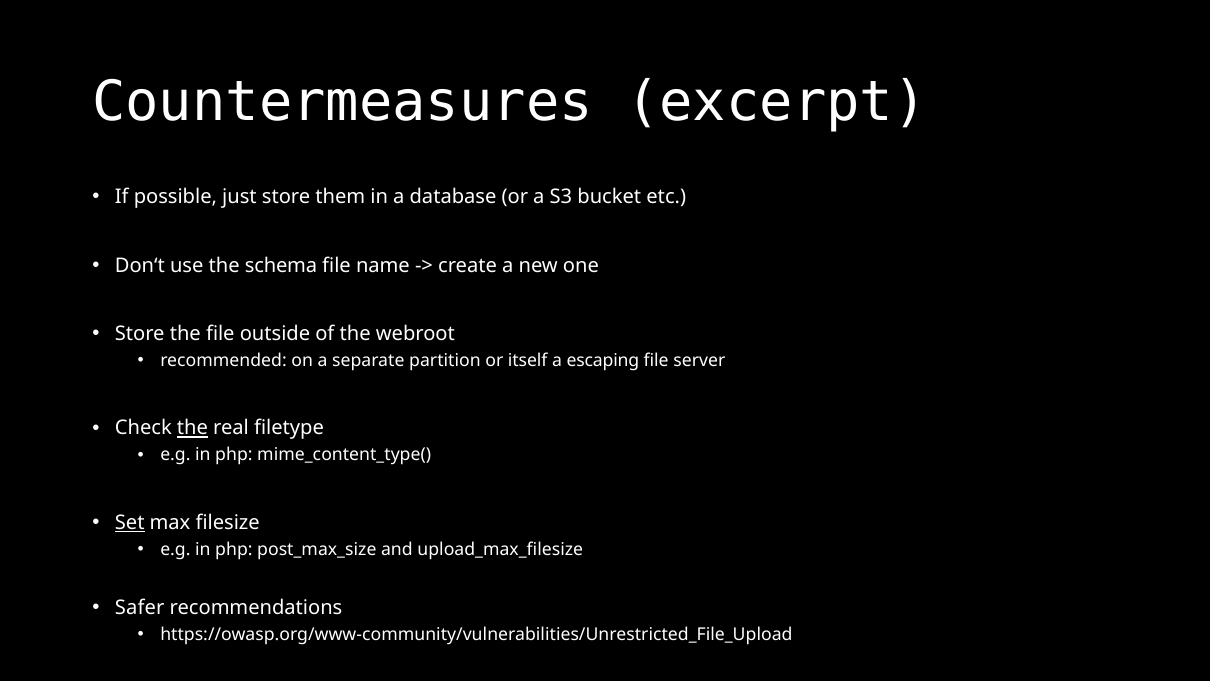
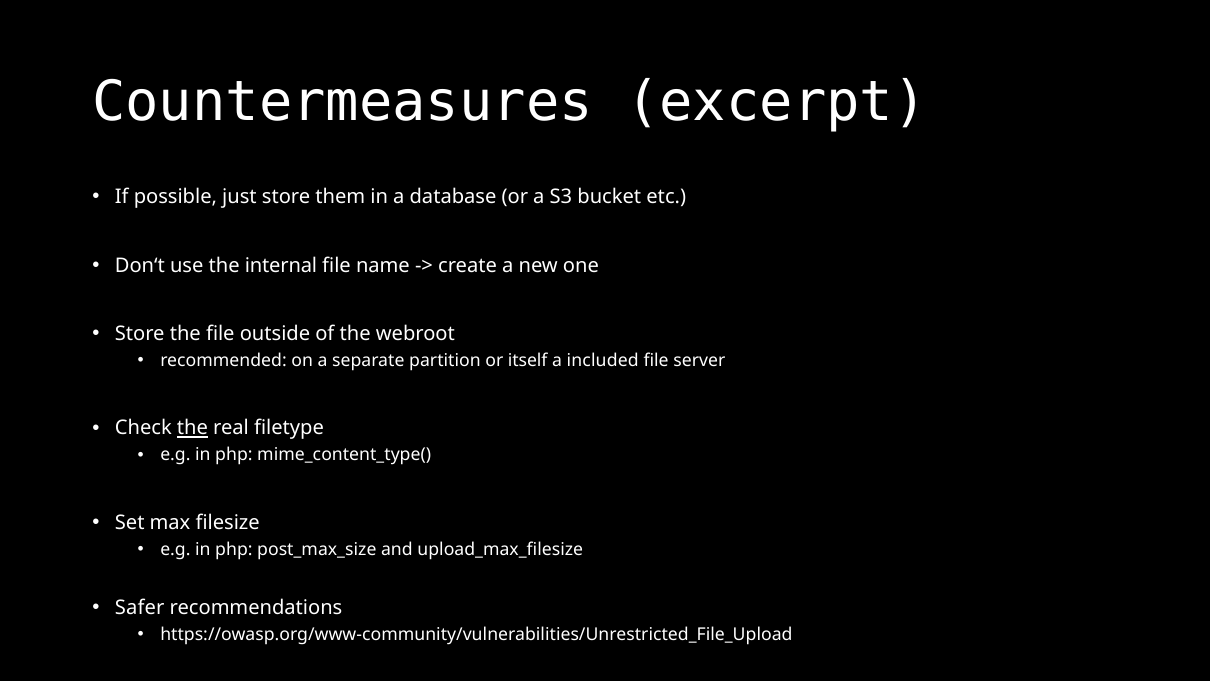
schema: schema -> internal
escaping: escaping -> included
Set underline: present -> none
